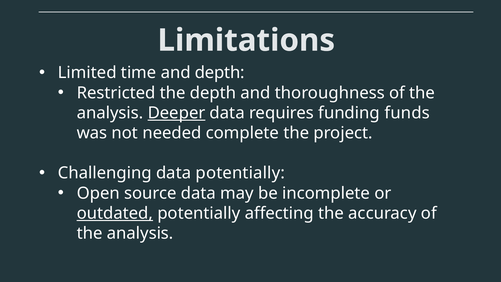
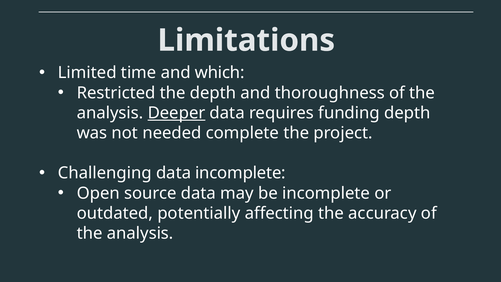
and depth: depth -> which
funding funds: funds -> depth
data potentially: potentially -> incomplete
outdated underline: present -> none
